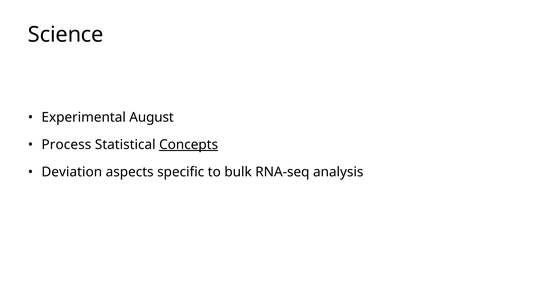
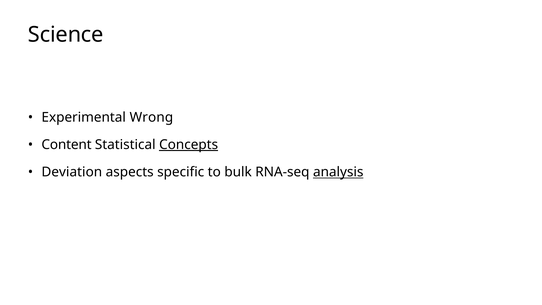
August: August -> Wrong
Process: Process -> Content
analysis underline: none -> present
